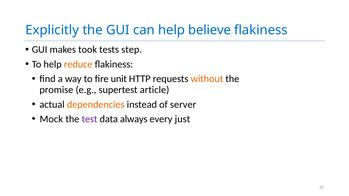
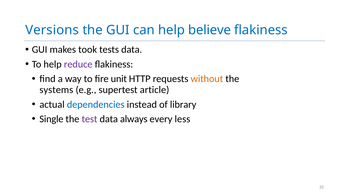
Explicitly: Explicitly -> Versions
tests step: step -> data
reduce colour: orange -> purple
promise: promise -> systems
dependencies colour: orange -> blue
server: server -> library
Mock: Mock -> Single
just: just -> less
